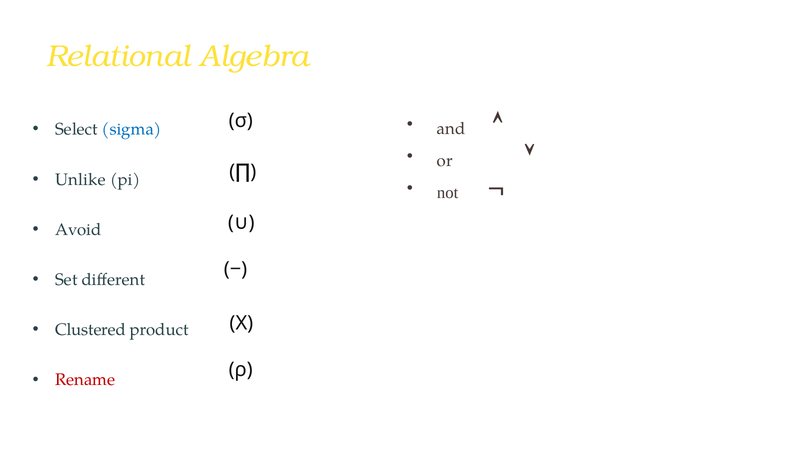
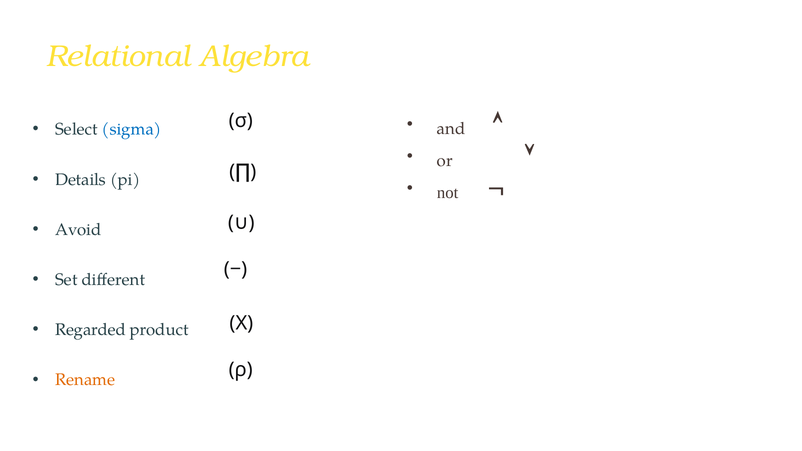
Unlike: Unlike -> Details
Clustered: Clustered -> Regarded
Rename colour: red -> orange
